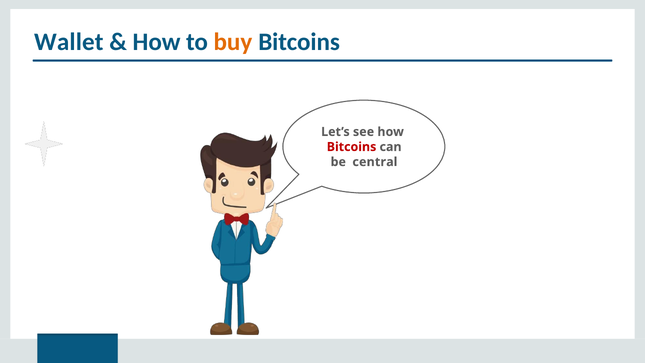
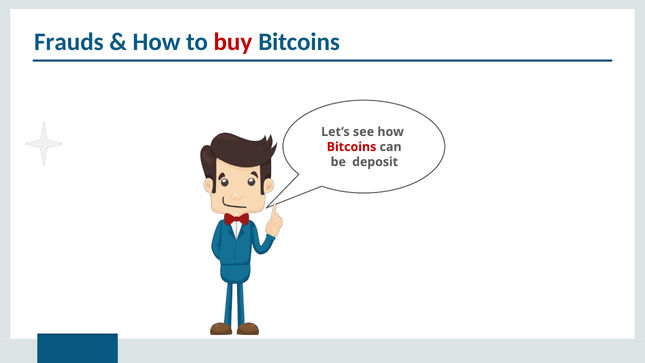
Wallet: Wallet -> Frauds
buy colour: orange -> red
central: central -> deposit
